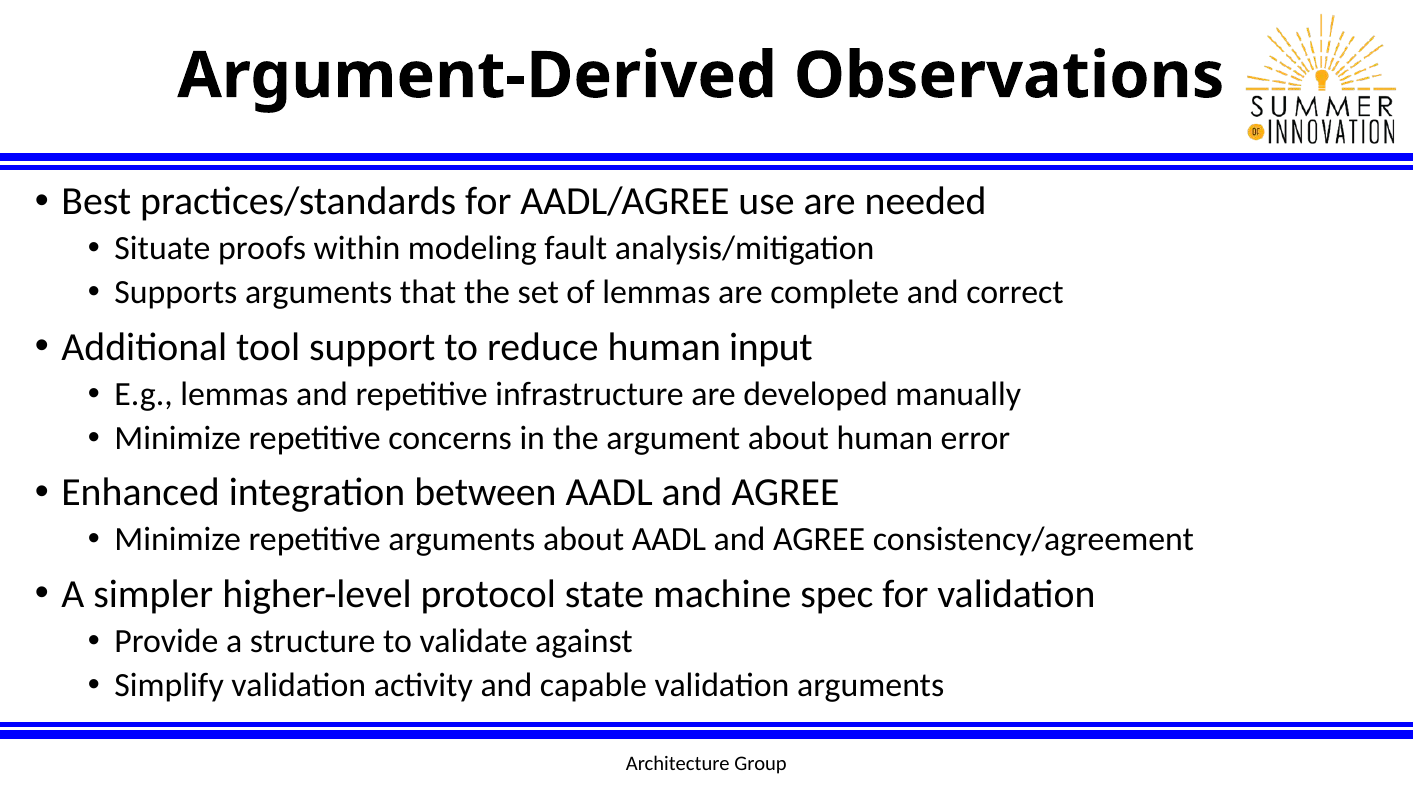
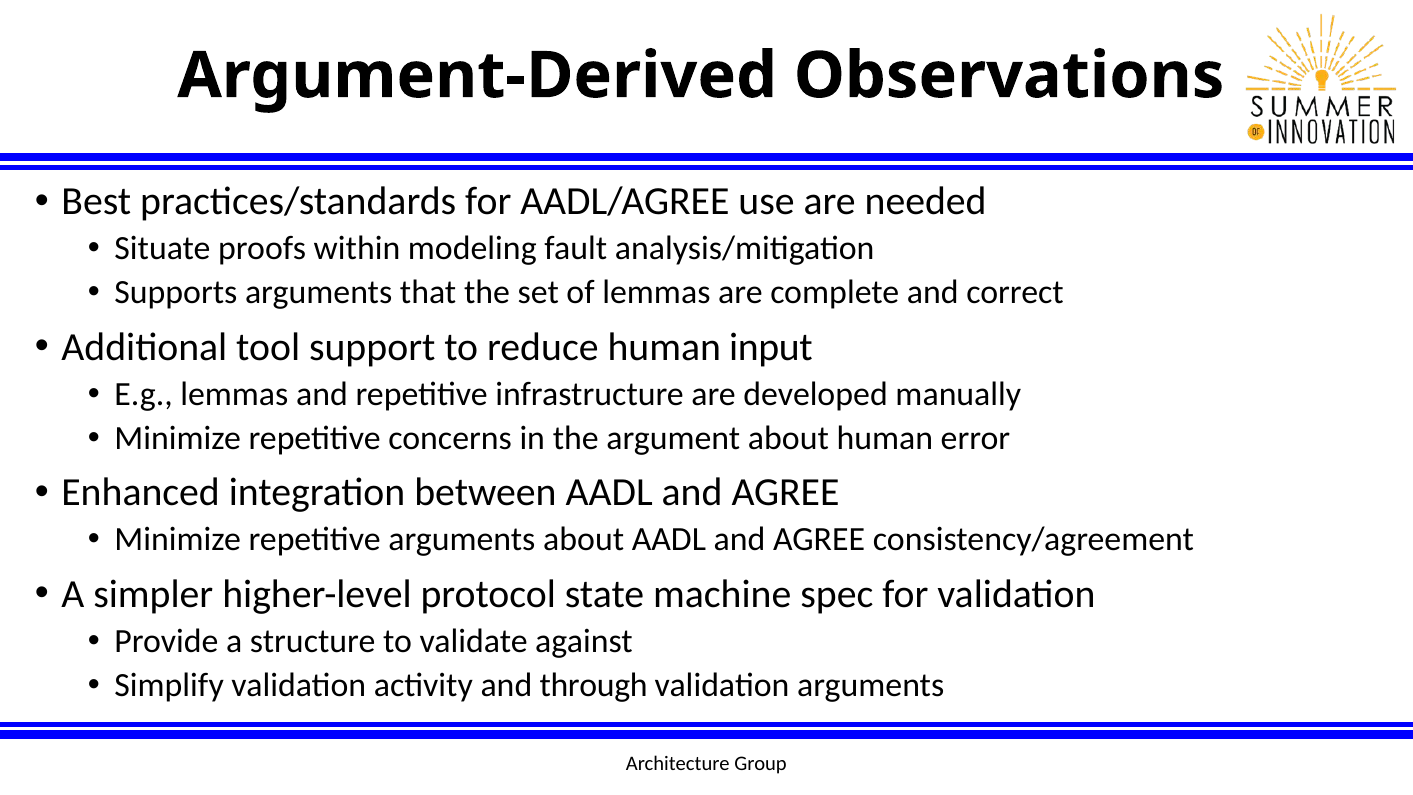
capable: capable -> through
